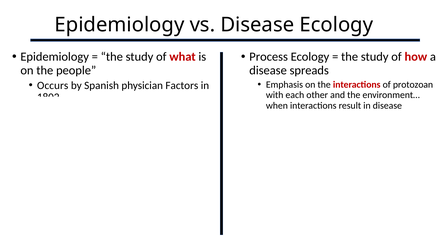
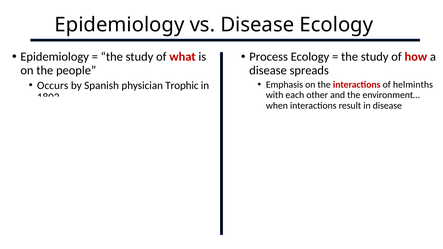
protozoan: protozoan -> helminths
physician Factors: Factors -> Trophic
